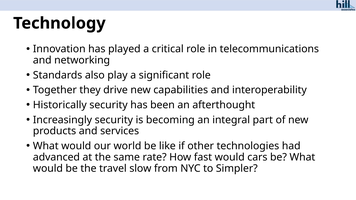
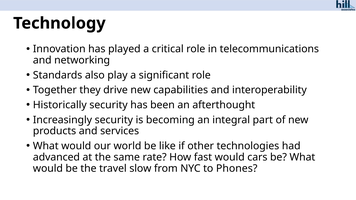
Simpler: Simpler -> Phones
